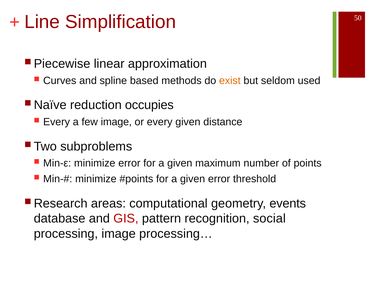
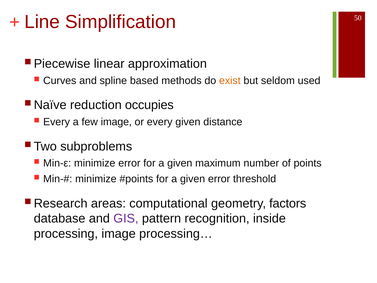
events: events -> factors
GIS colour: red -> purple
social: social -> inside
